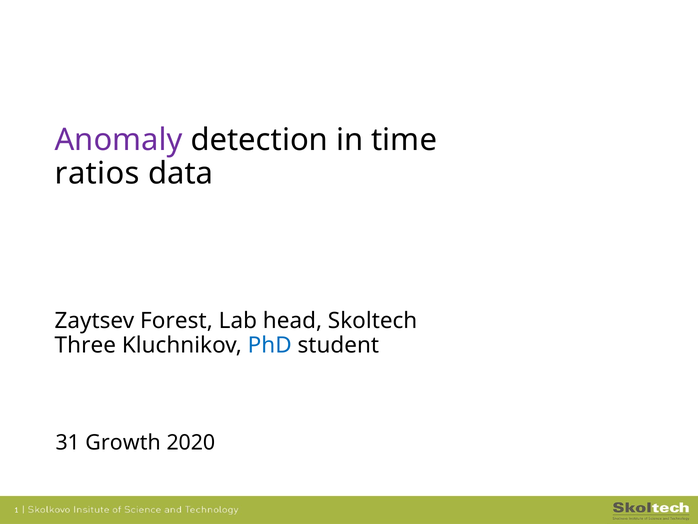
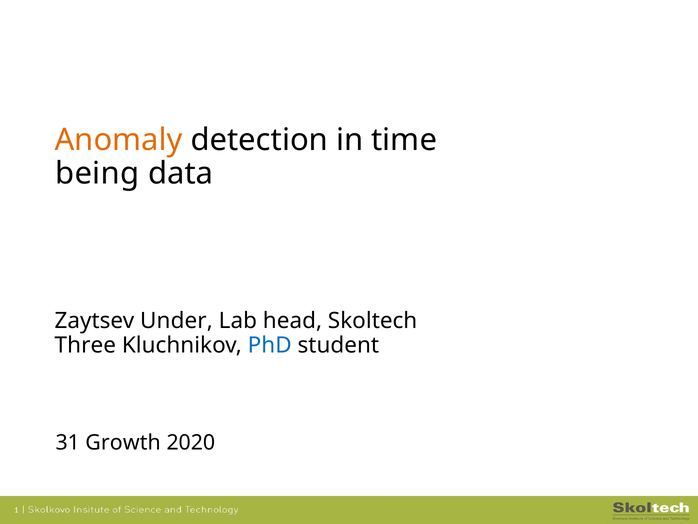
Anomaly colour: purple -> orange
ratios: ratios -> being
Forest: Forest -> Under
